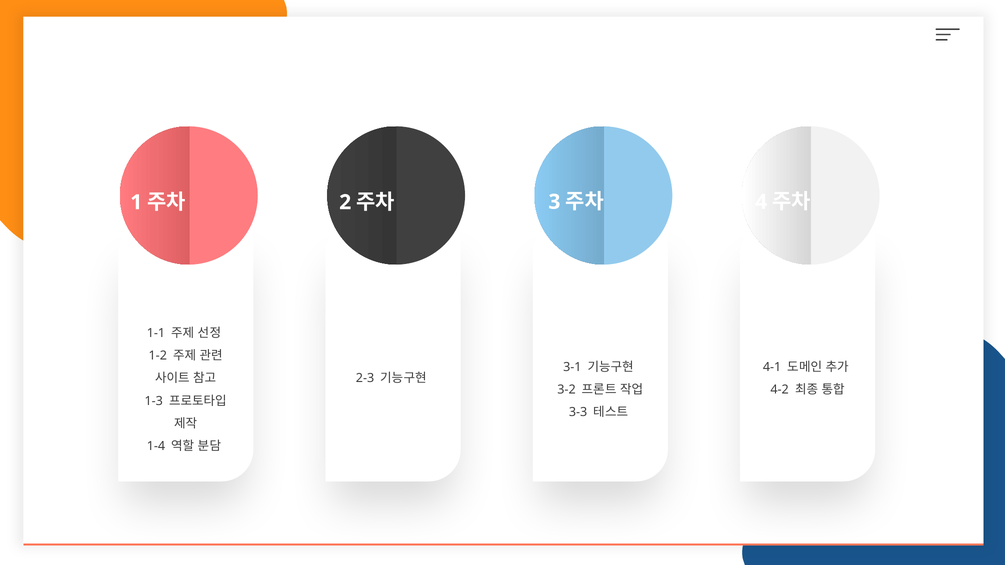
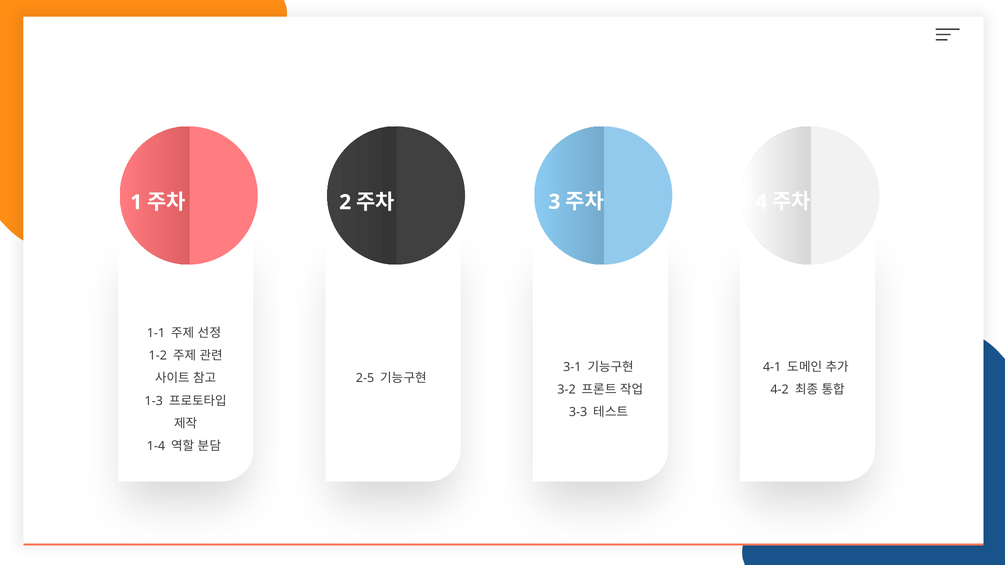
2-3: 2-3 -> 2-5
